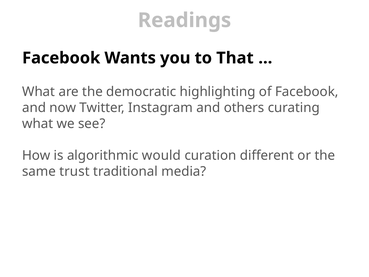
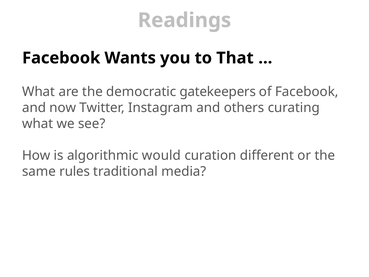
highlighting: highlighting -> gatekeepers
trust: trust -> rules
